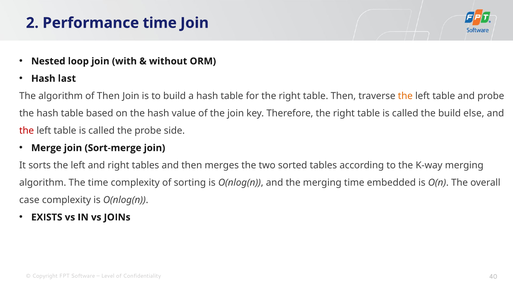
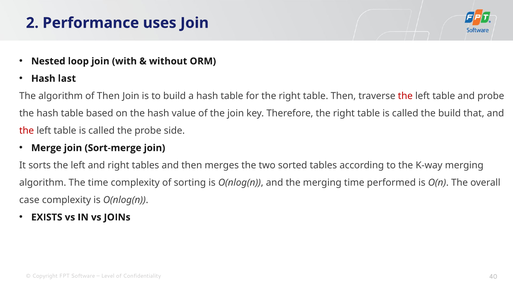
Performance time: time -> uses
the at (405, 96) colour: orange -> red
else: else -> that
embedded: embedded -> performed
